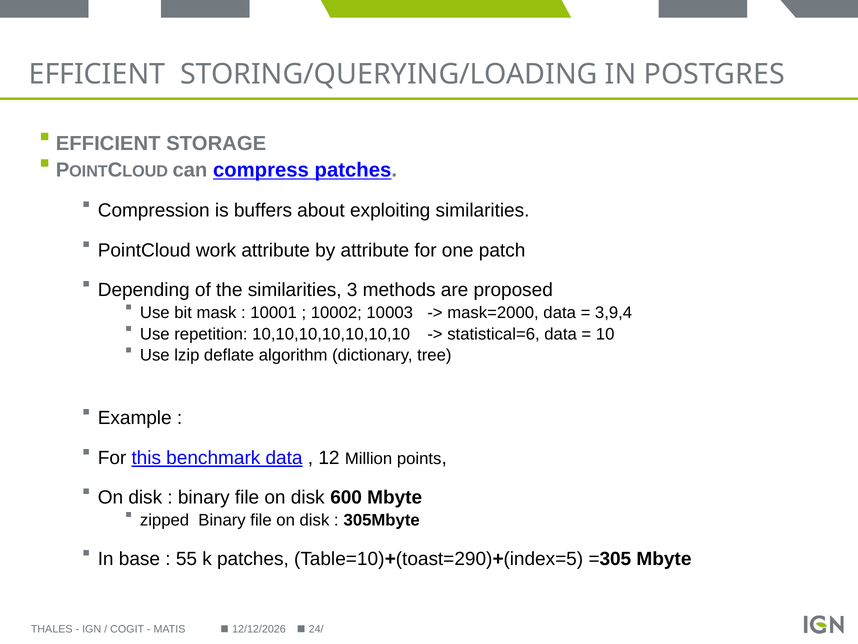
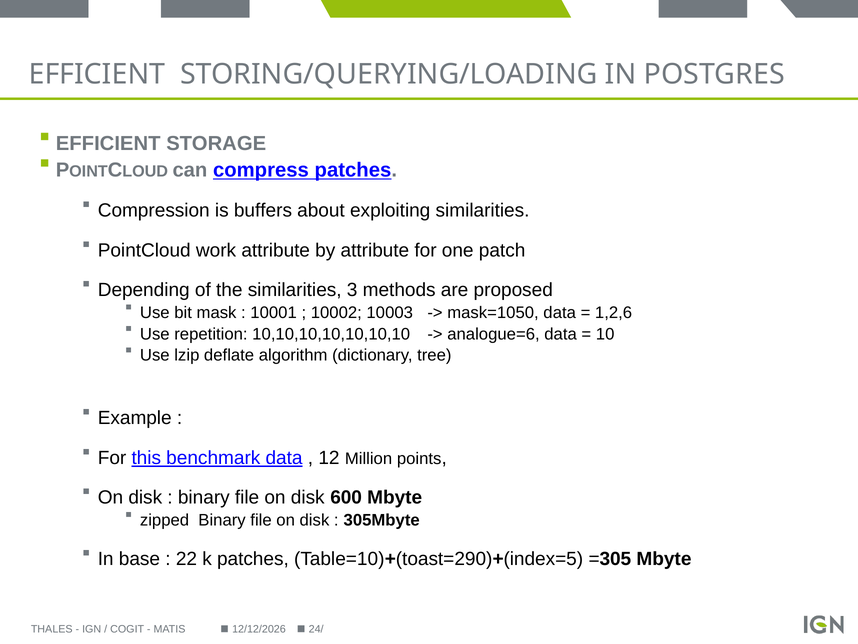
mask=2000: mask=2000 -> mask=1050
3,9,4: 3,9,4 -> 1,2,6
statistical=6: statistical=6 -> analogue=6
55: 55 -> 22
